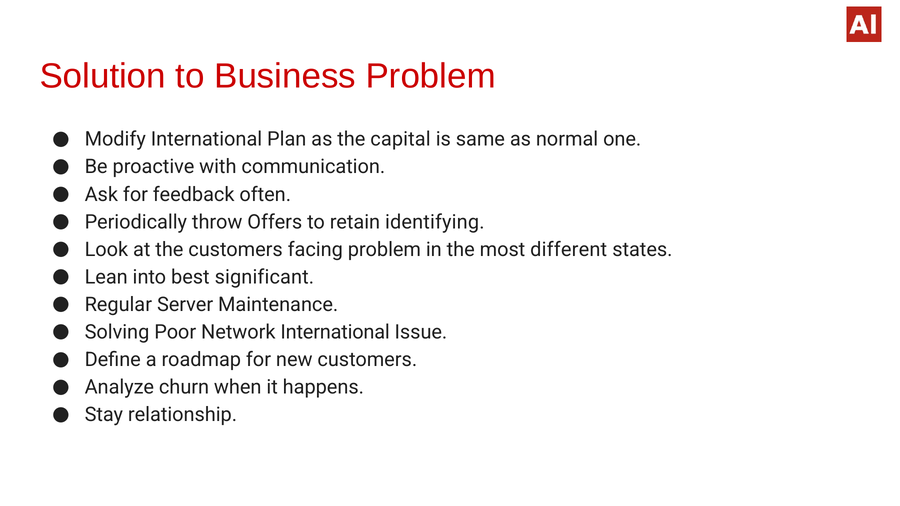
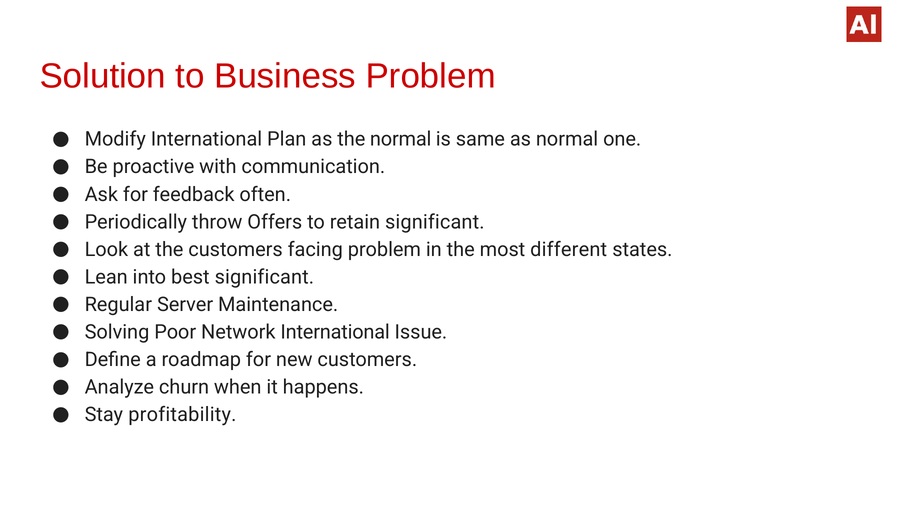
the capital: capital -> normal
retain identifying: identifying -> significant
relationship: relationship -> profitability
